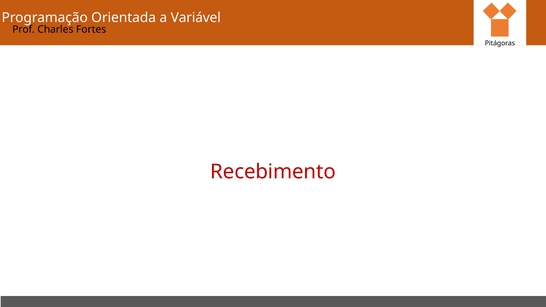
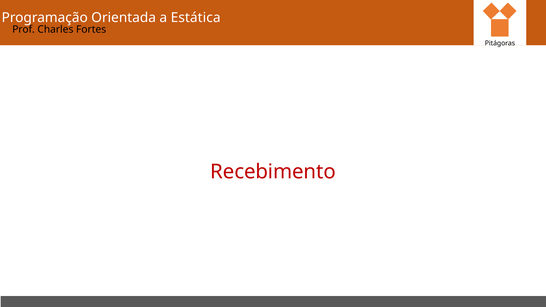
Variável: Variável -> Estática
